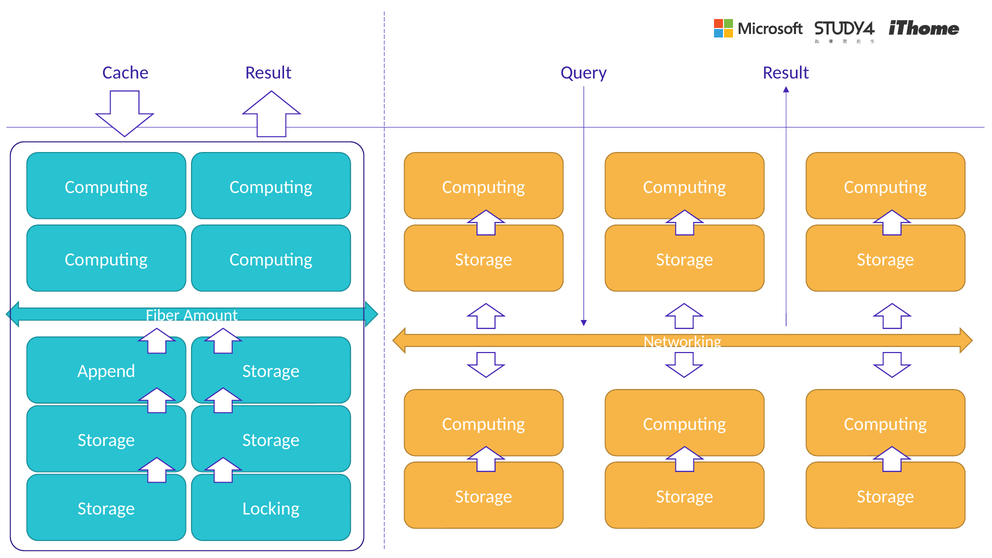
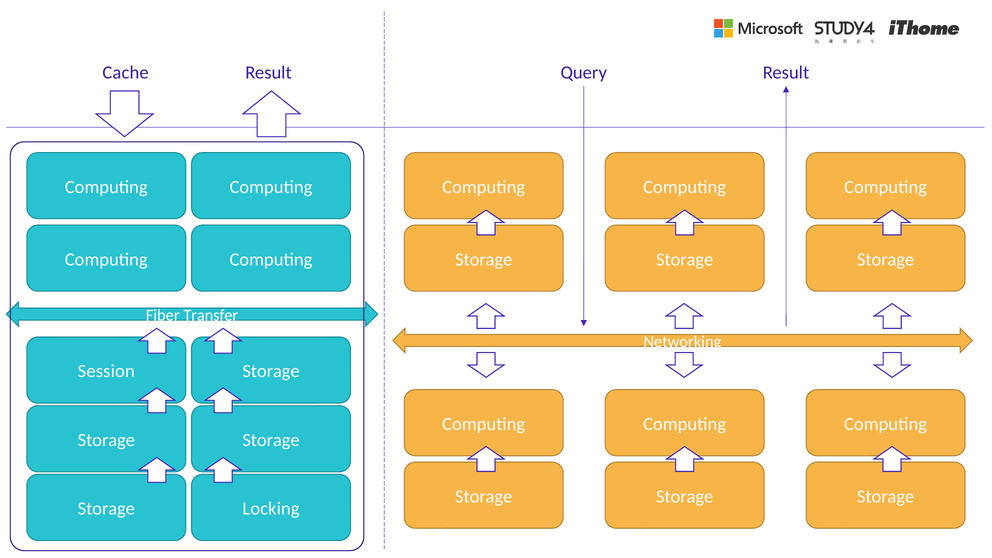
Amount: Amount -> Transfer
Append: Append -> Session
